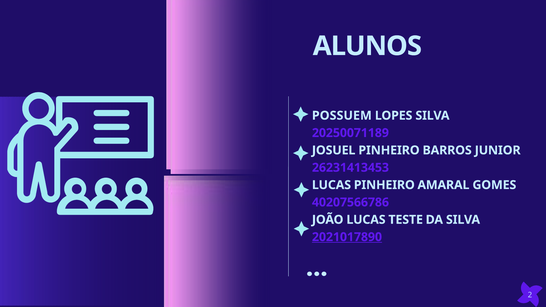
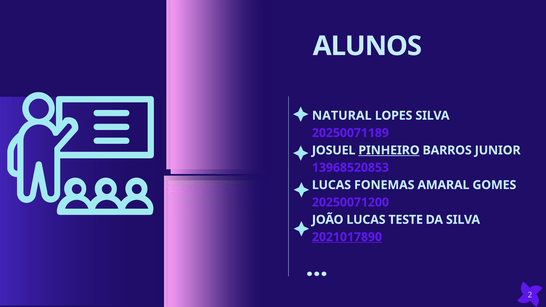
POSSUEM: POSSUEM -> NATURAL
PINHEIRO at (389, 150) underline: none -> present
26231413453: 26231413453 -> 13968520853
LUCAS PINHEIRO: PINHEIRO -> FONEMAS
40207566786: 40207566786 -> 20250071200
